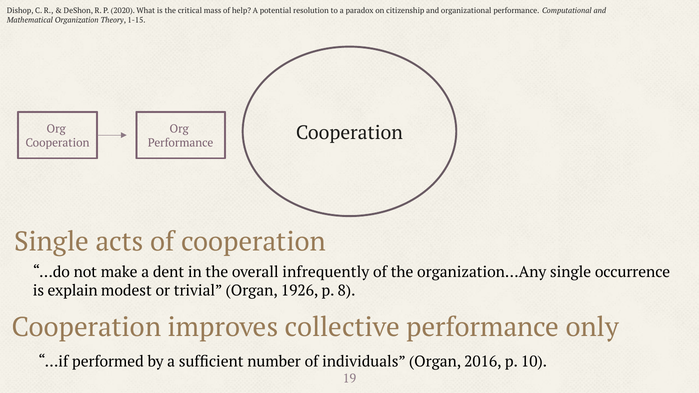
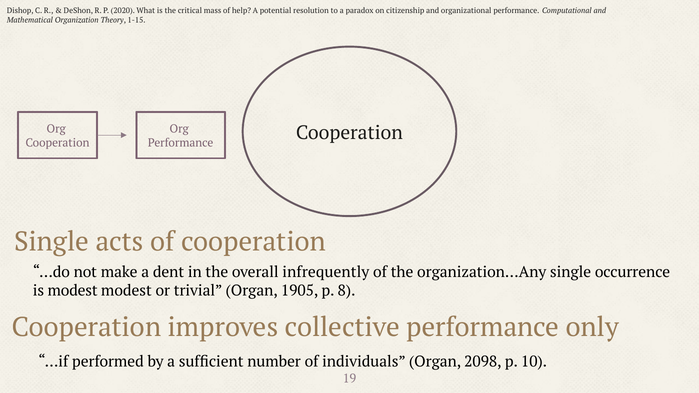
is explain: explain -> modest
1926: 1926 -> 1905
2016: 2016 -> 2098
